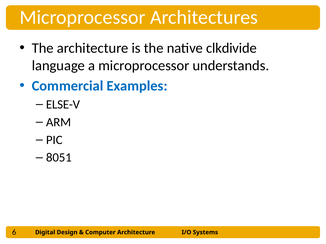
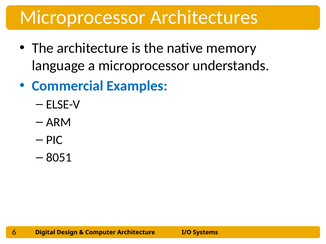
clkdivide: clkdivide -> memory
